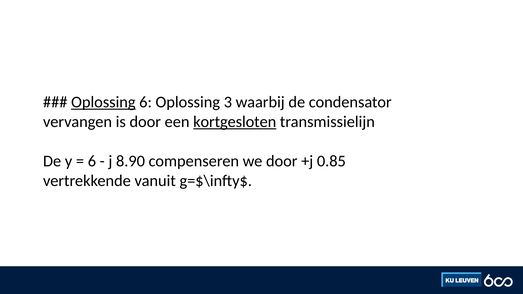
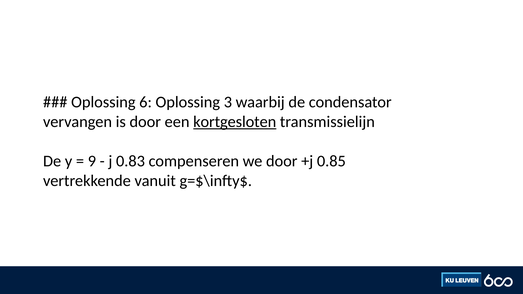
Oplossing at (103, 102) underline: present -> none
6 at (92, 161): 6 -> 9
8.90: 8.90 -> 0.83
